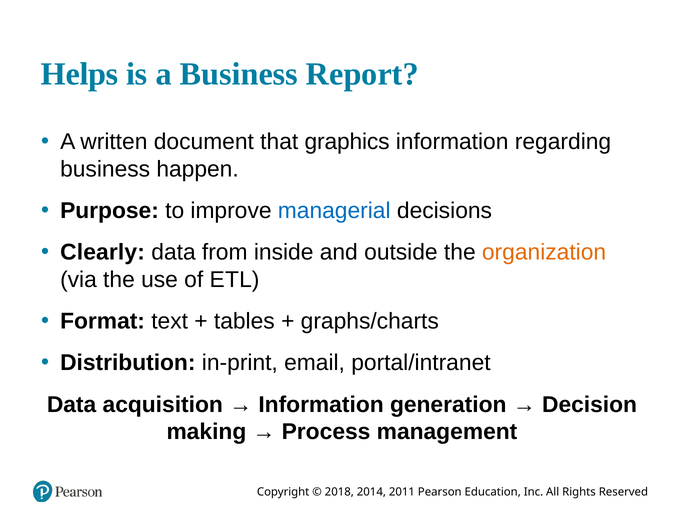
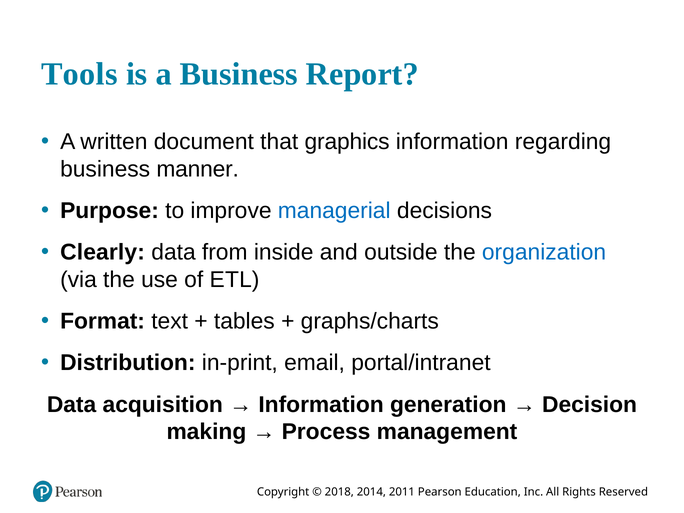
Helps: Helps -> Tools
happen: happen -> manner
organization colour: orange -> blue
